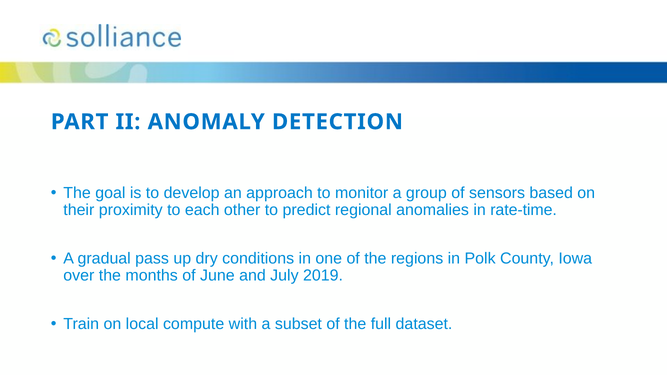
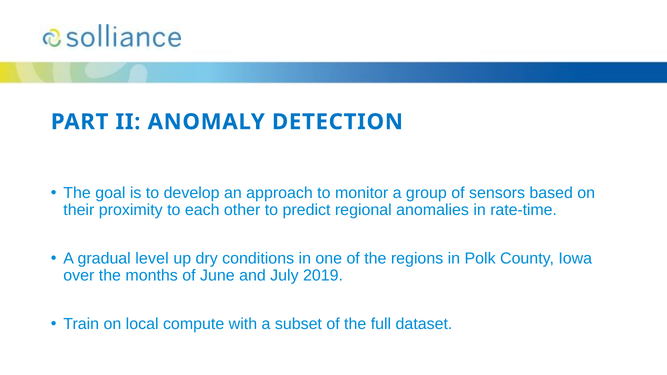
pass: pass -> level
